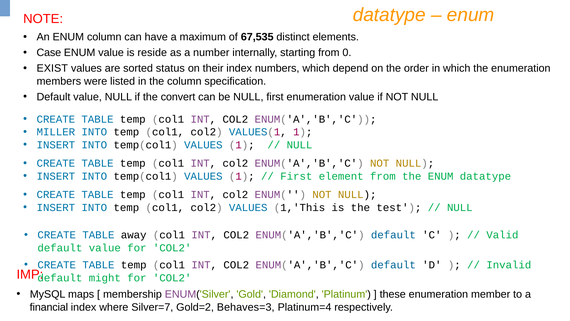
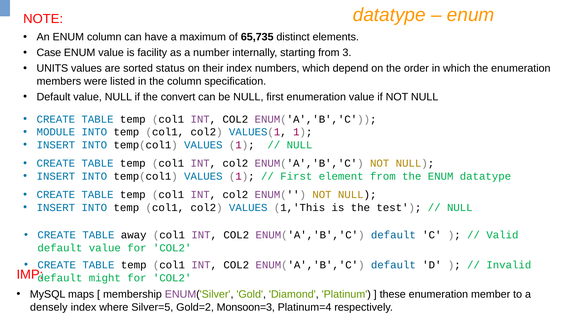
67,535: 67,535 -> 65,735
reside: reside -> facility
0: 0 -> 3
EXIST: EXIST -> UNITS
MILLER: MILLER -> MODULE
financial: financial -> densely
Silver=7: Silver=7 -> Silver=5
Behaves=3: Behaves=3 -> Monsoon=3
